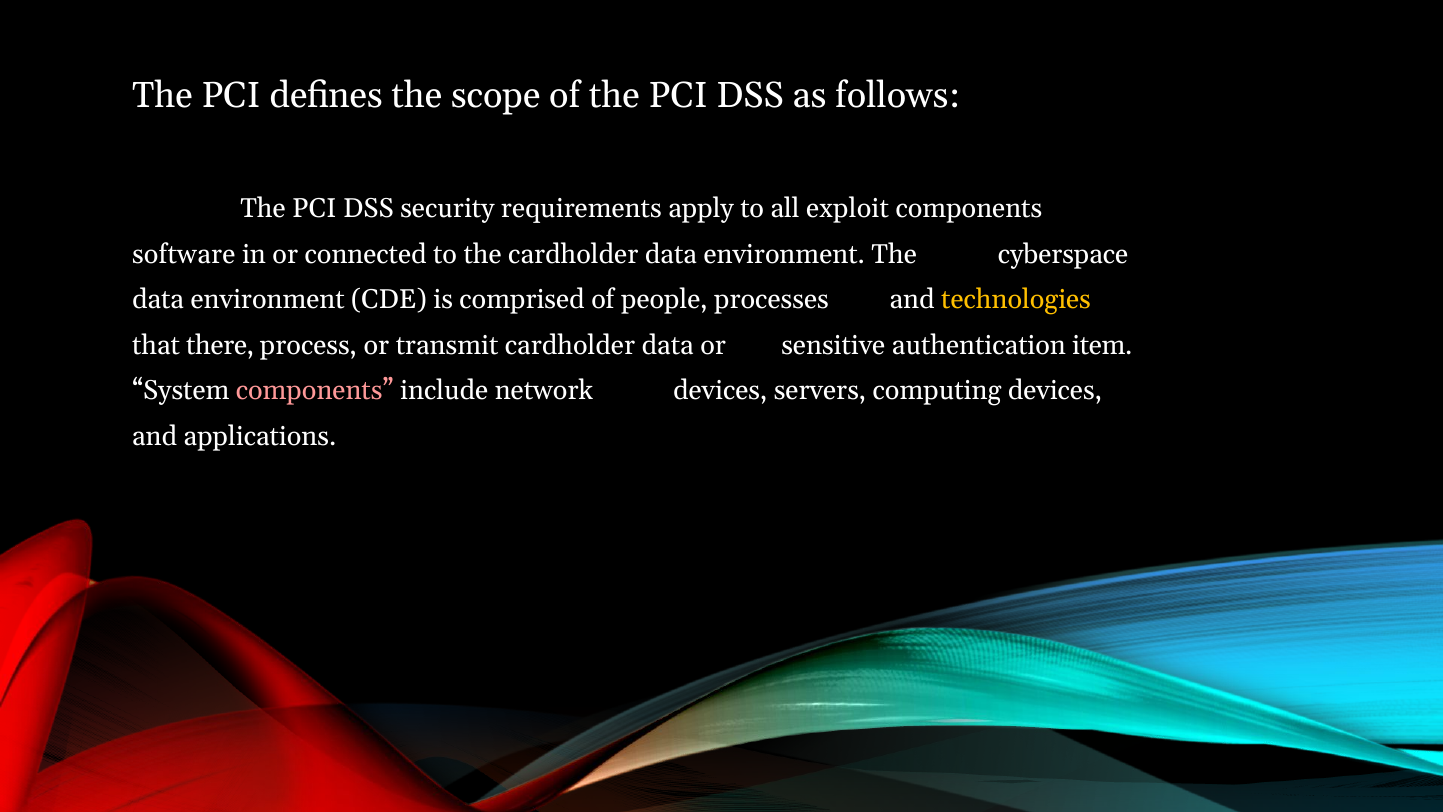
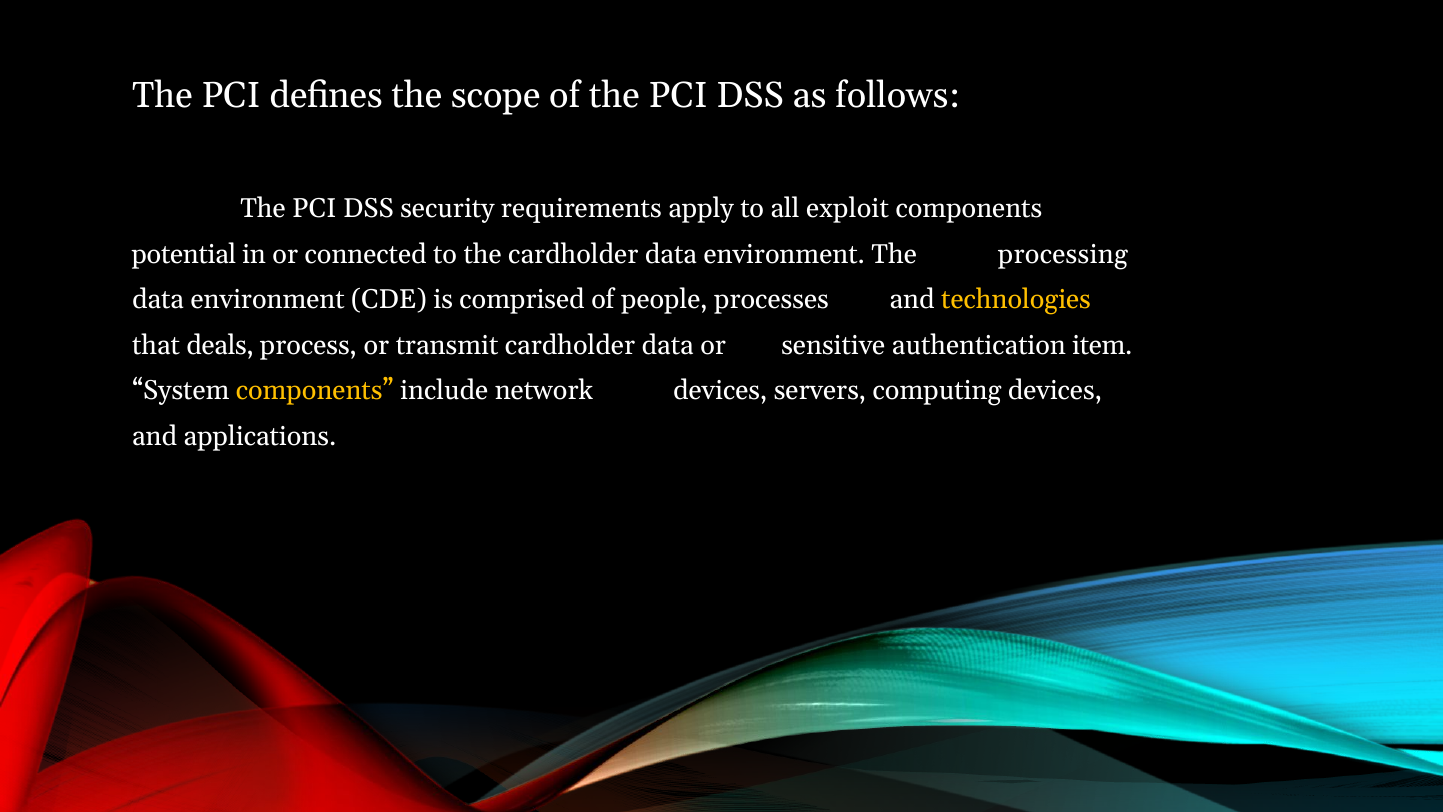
software: software -> potential
cyberspace: cyberspace -> processing
there: there -> deals
components at (315, 391) colour: pink -> yellow
